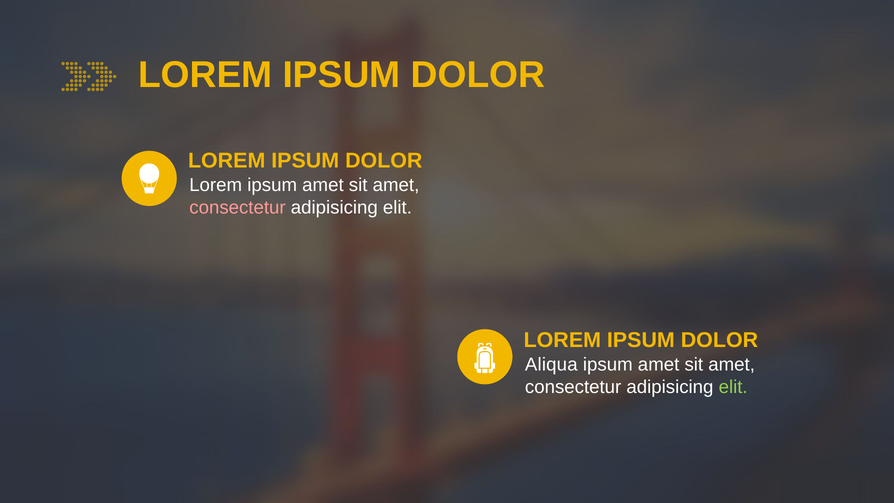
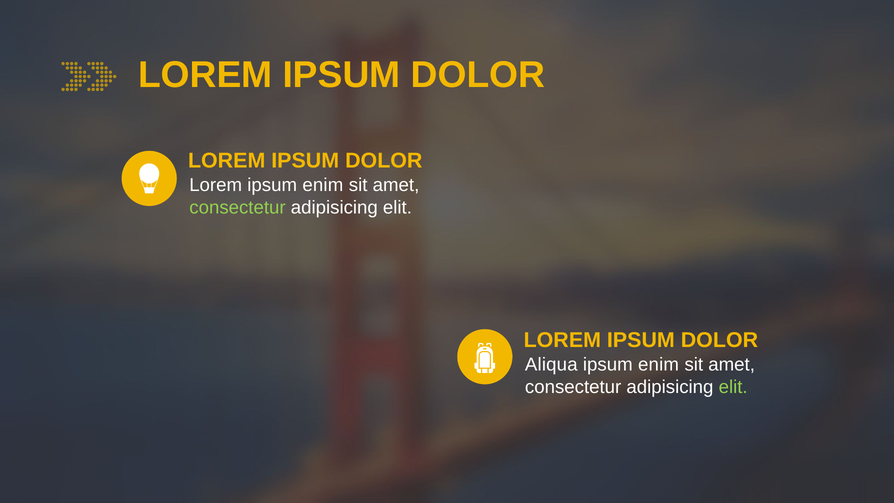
Lorem ipsum amet: amet -> enim
consectetur at (237, 208) colour: pink -> light green
amet at (659, 364): amet -> enim
